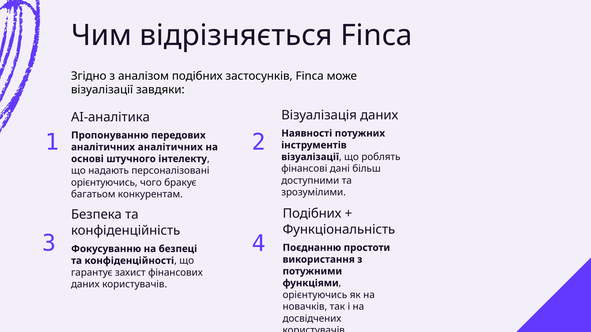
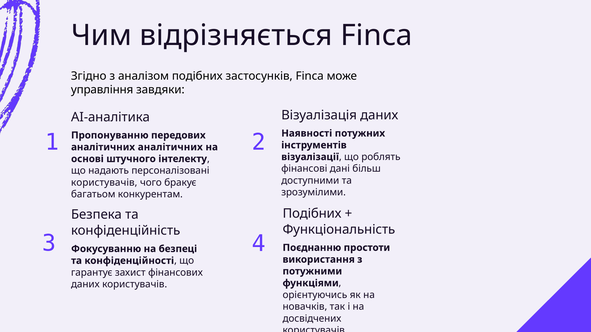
візуалізації at (102, 90): візуалізації -> управління
орієнтуючись at (104, 183): орієнтуючись -> користувачів
